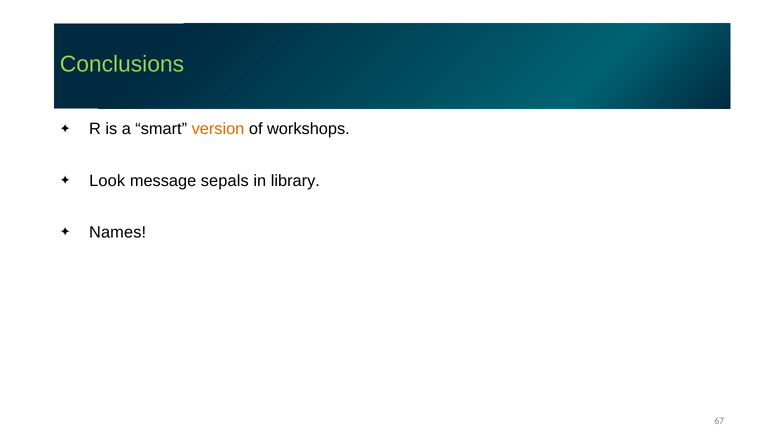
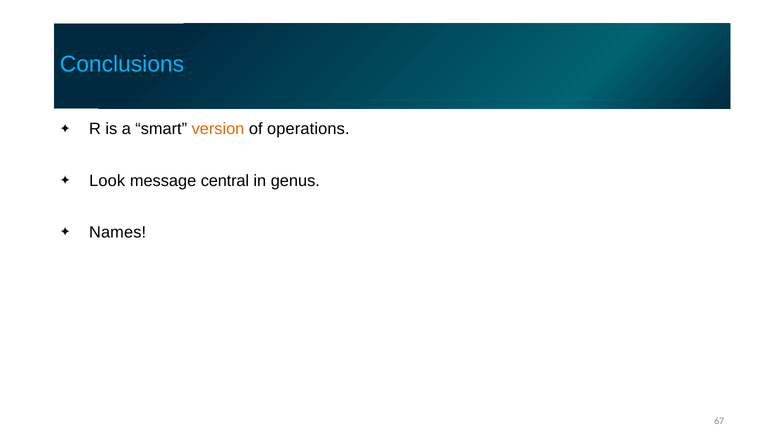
Conclusions colour: light green -> light blue
workshops: workshops -> operations
sepals: sepals -> central
library: library -> genus
